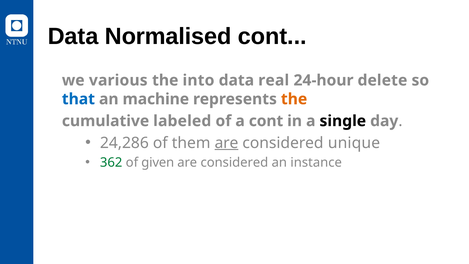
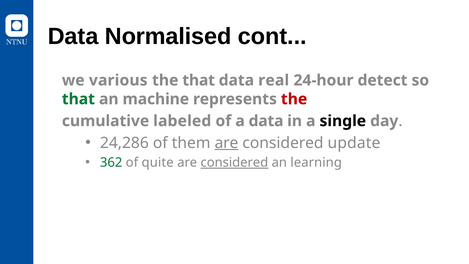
the into: into -> that
delete: delete -> detect
that at (78, 99) colour: blue -> green
the at (294, 99) colour: orange -> red
a cont: cont -> data
unique: unique -> update
given: given -> quite
considered at (234, 162) underline: none -> present
instance: instance -> learning
